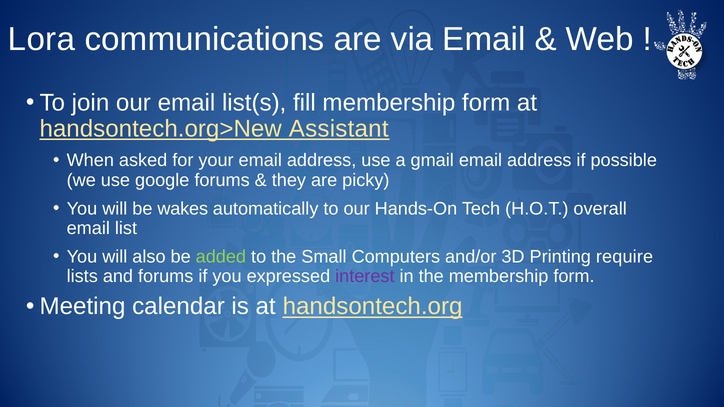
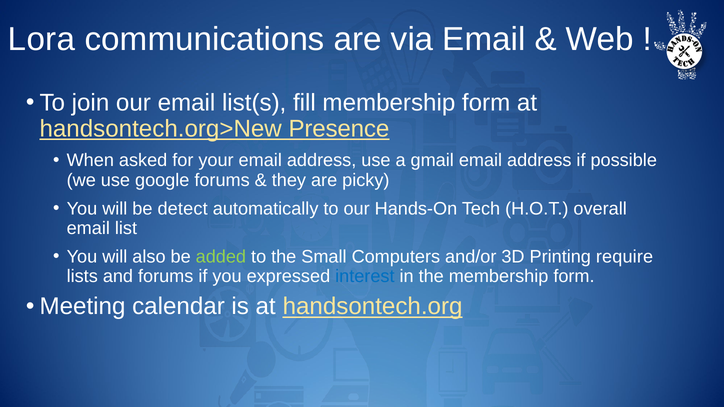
Assistant: Assistant -> Presence
wakes: wakes -> detect
interest colour: purple -> blue
